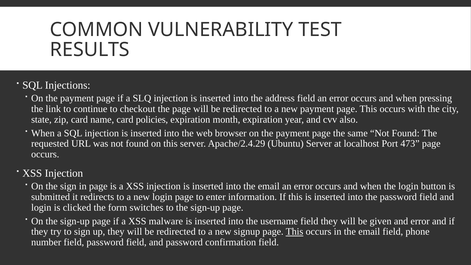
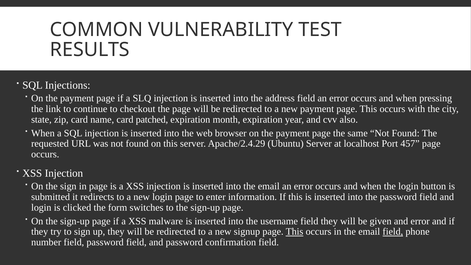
policies: policies -> patched
473: 473 -> 457
field at (393, 232) underline: none -> present
